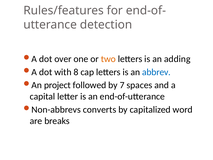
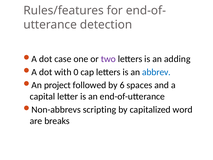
over: over -> case
two colour: orange -> purple
8: 8 -> 0
7: 7 -> 6
converts: converts -> scripting
